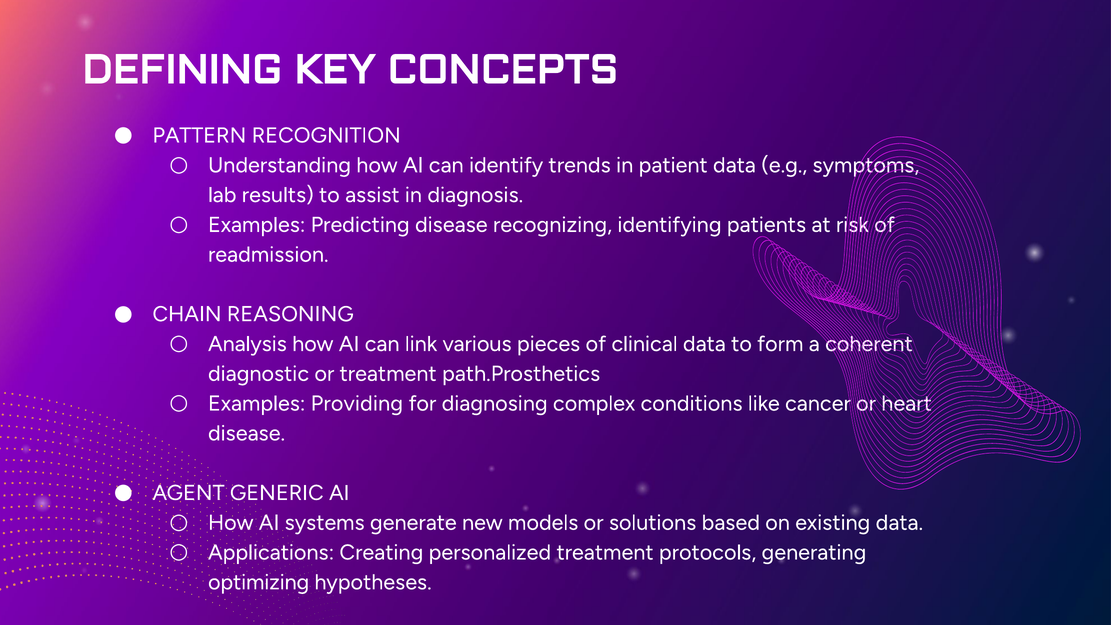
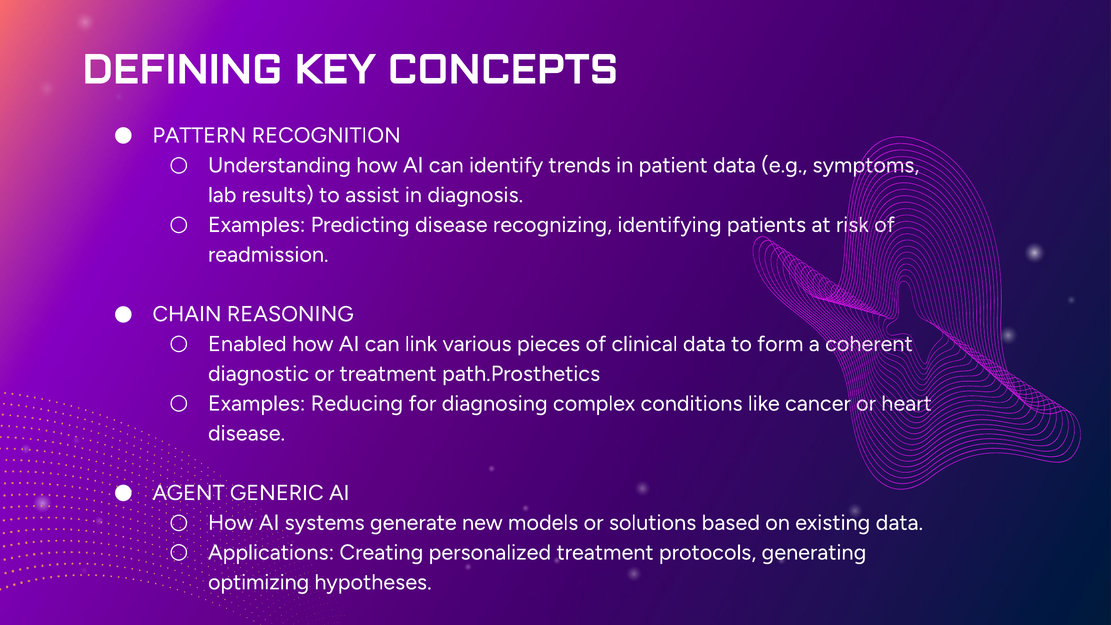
Analysis: Analysis -> Enabled
Providing: Providing -> Reducing
